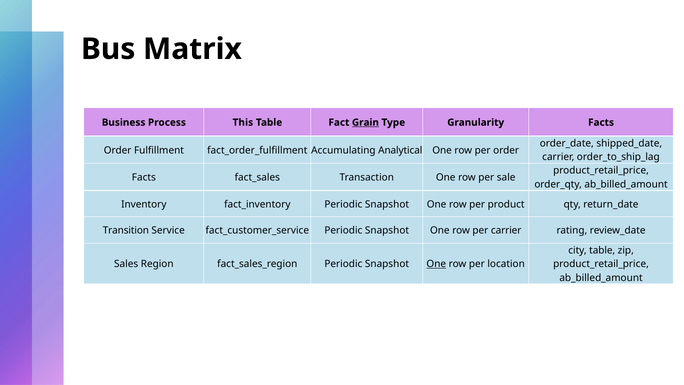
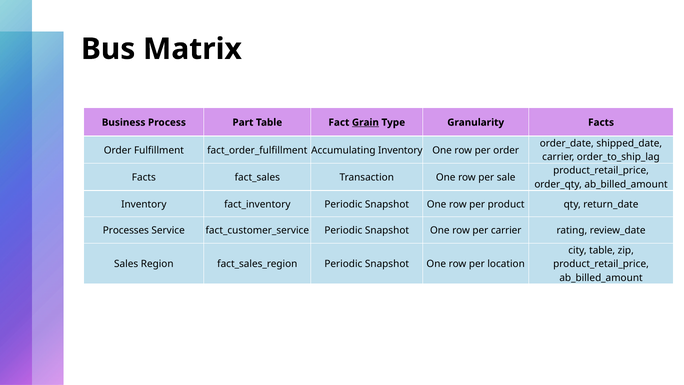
This: This -> Part
Accumulating Analytical: Analytical -> Inventory
Transition: Transition -> Processes
One at (436, 264) underline: present -> none
